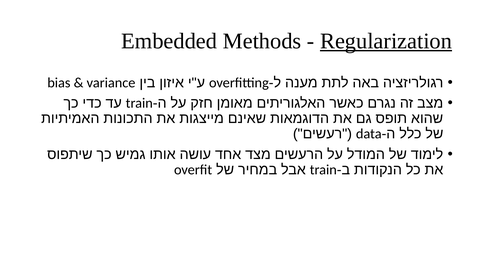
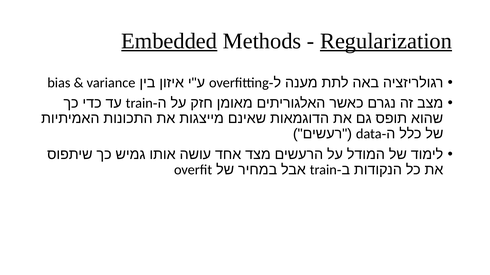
Embedded underline: none -> present
